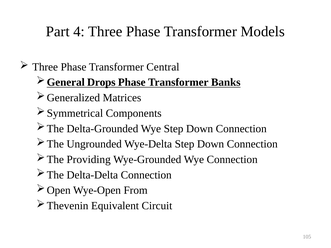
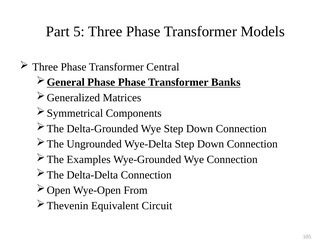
4: 4 -> 5
Drops at (101, 82): Drops -> Phase
Providing: Providing -> Examples
